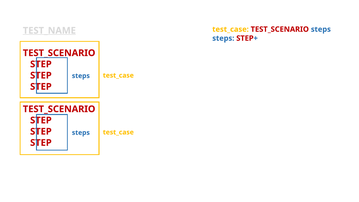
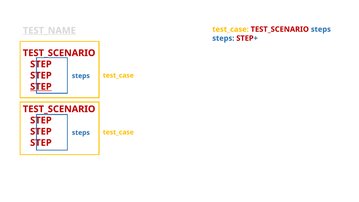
STEP at (41, 87) underline: none -> present
